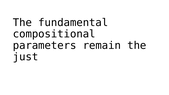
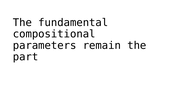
just: just -> part
